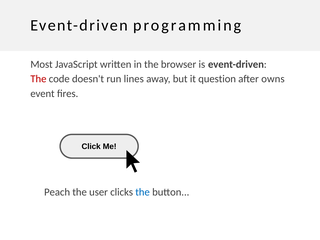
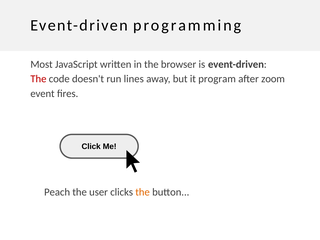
question: question -> program
owns: owns -> zoom
the at (143, 192) colour: blue -> orange
